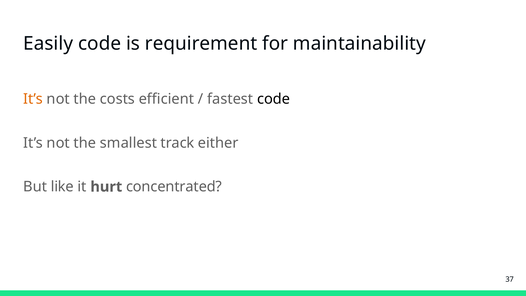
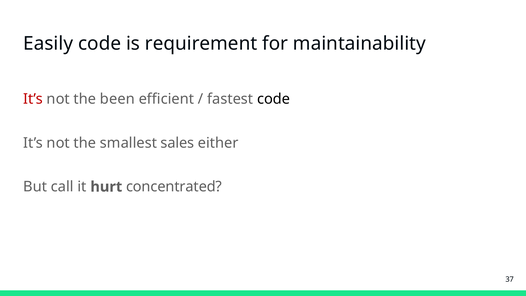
It’s at (33, 99) colour: orange -> red
costs: costs -> been
track: track -> sales
like: like -> call
